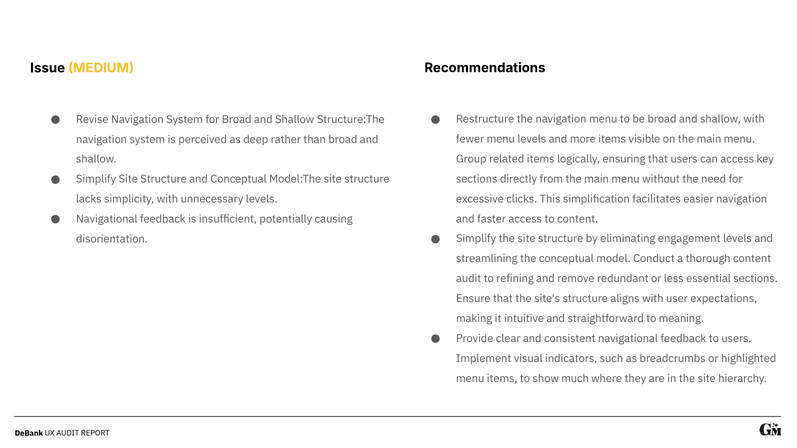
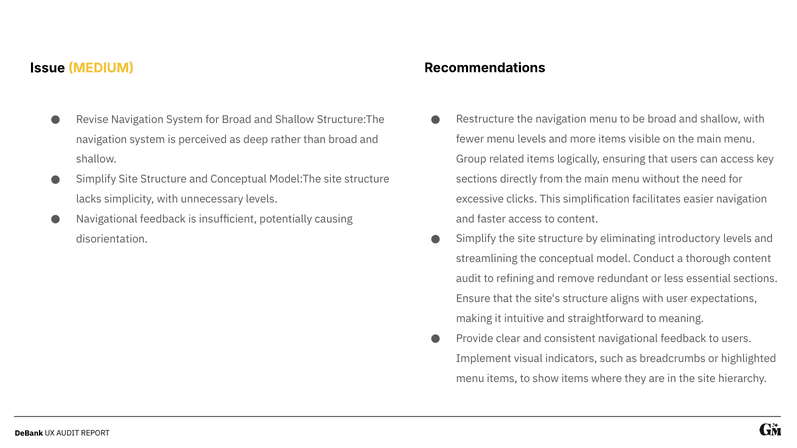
engagement: engagement -> introductory
show much: much -> items
